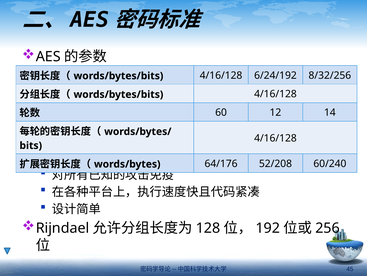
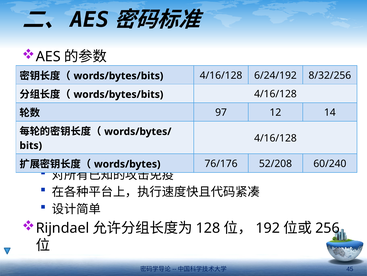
60: 60 -> 97
64/176: 64/176 -> 76/176
